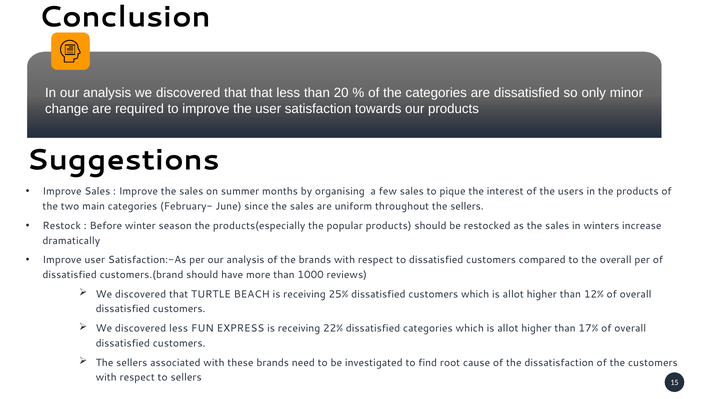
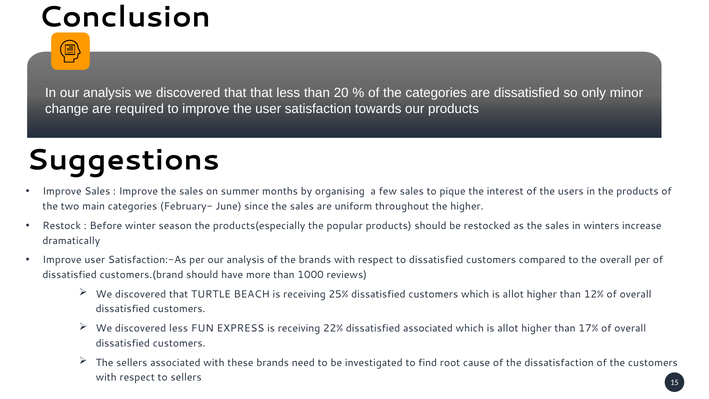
throughout the sellers: sellers -> higher
dissatisfied categories: categories -> associated
